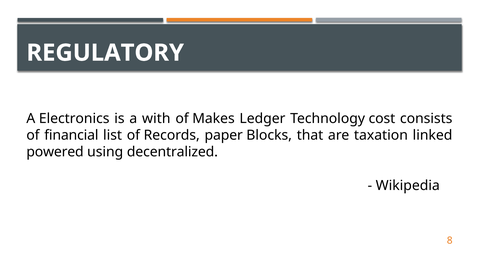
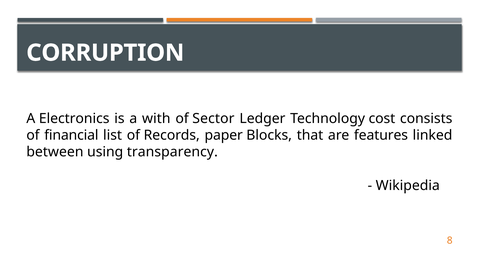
REGULATORY: REGULATORY -> CORRUPTION
Makes: Makes -> Sector
taxation: taxation -> features
powered: powered -> between
decentralized: decentralized -> transparency
